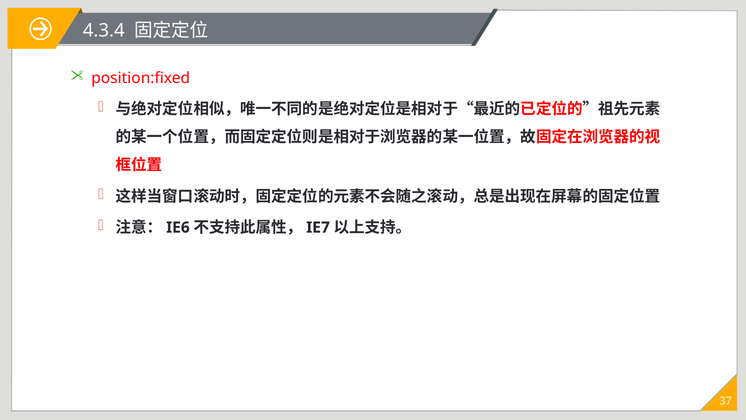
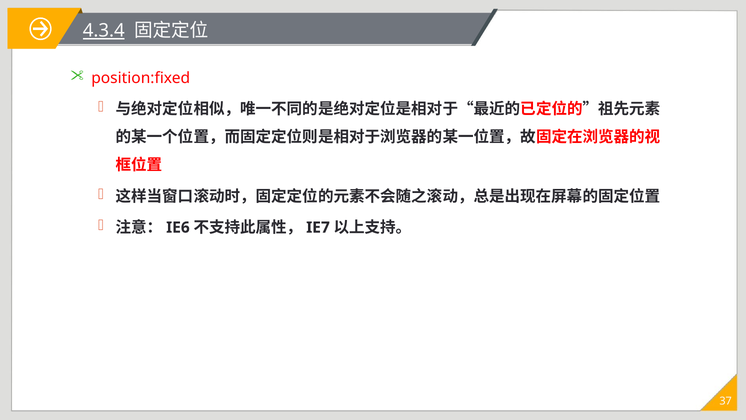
4.3.4 underline: none -> present
